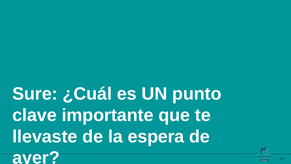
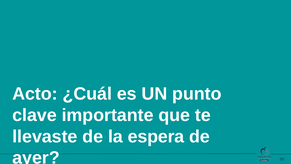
Sure: Sure -> Acto
